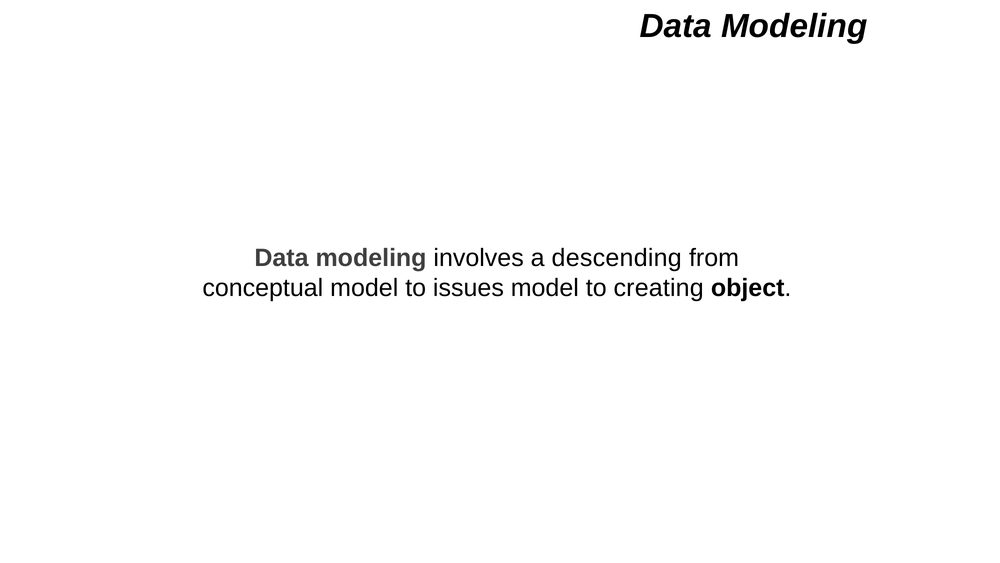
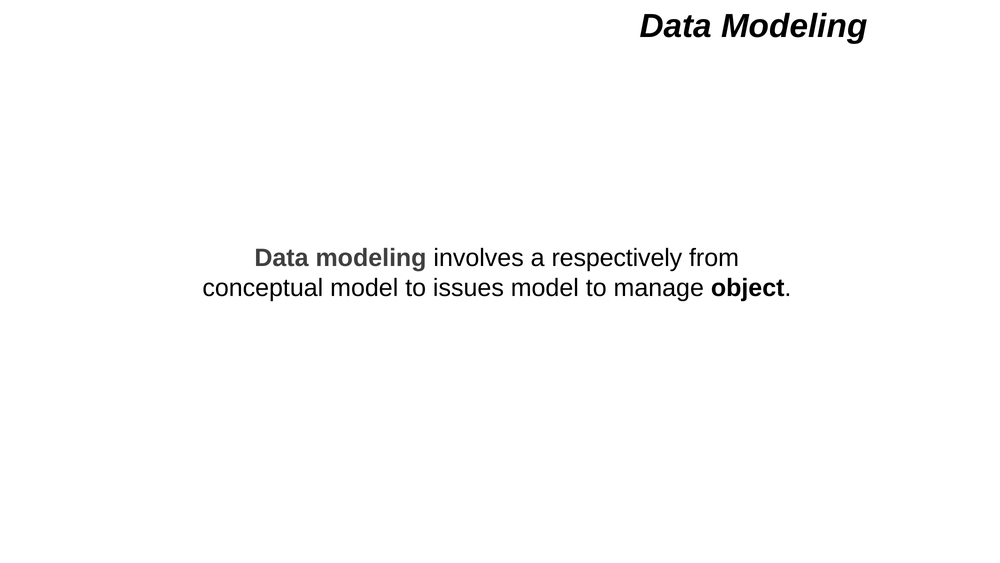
descending: descending -> respectively
creating: creating -> manage
